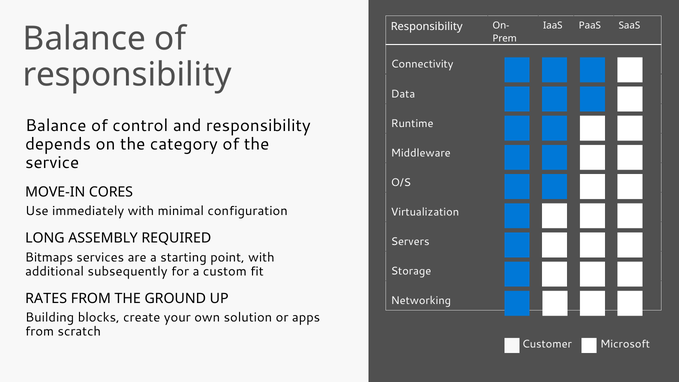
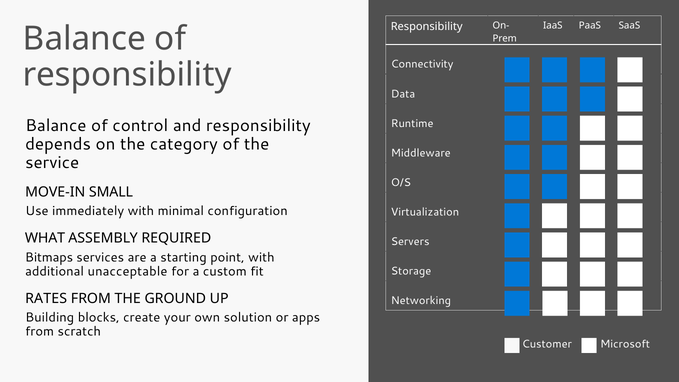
CORES: CORES -> SMALL
LONG: LONG -> WHAT
subsequently: subsequently -> unacceptable
